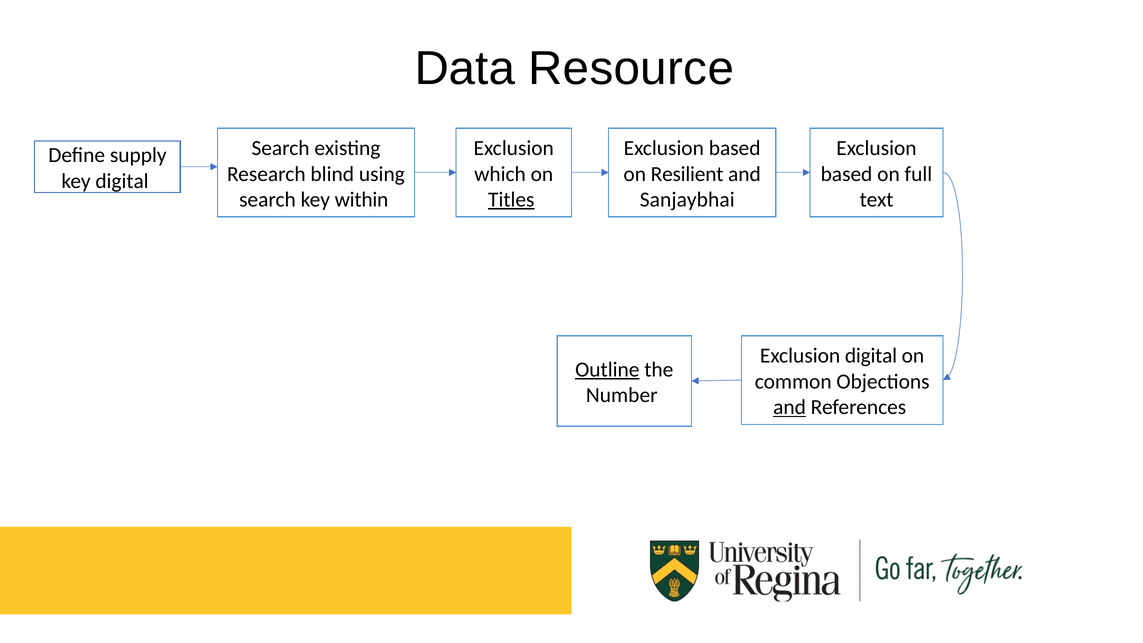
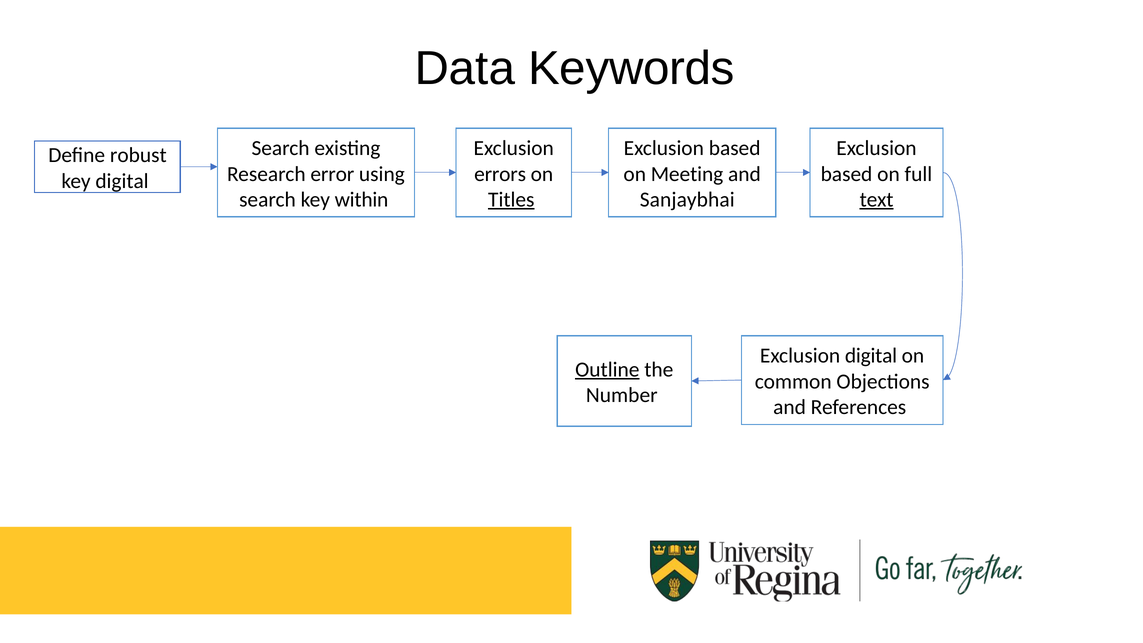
Resource: Resource -> Keywords
supply: supply -> robust
blind: blind -> error
which: which -> errors
Resilient: Resilient -> Meeting
text underline: none -> present
and at (790, 407) underline: present -> none
